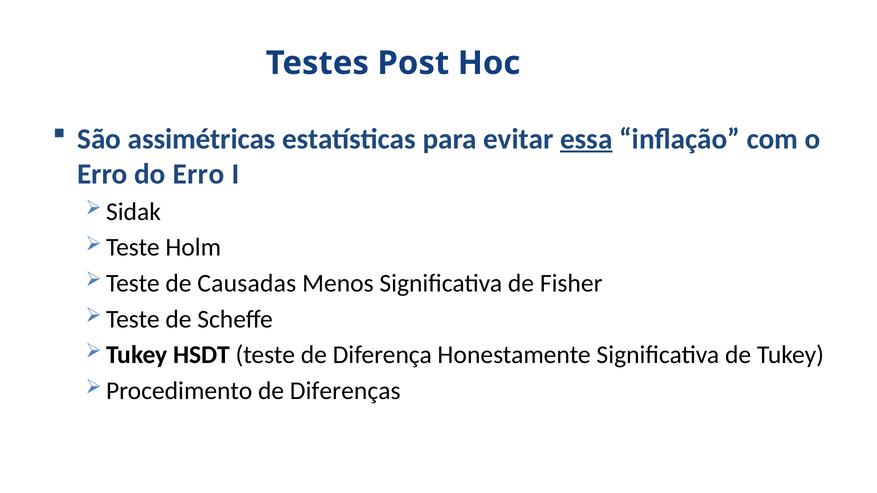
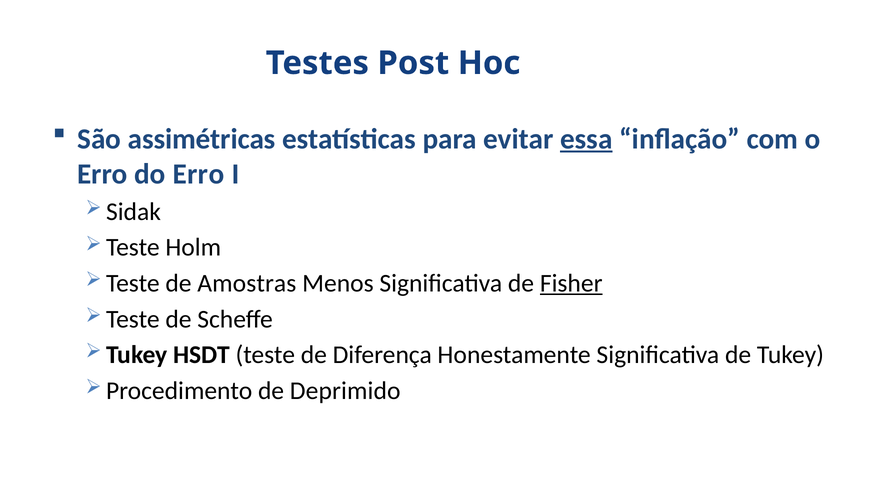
Causadas: Causadas -> Amostras
Fisher underline: none -> present
Diferenças: Diferenças -> Deprimido
